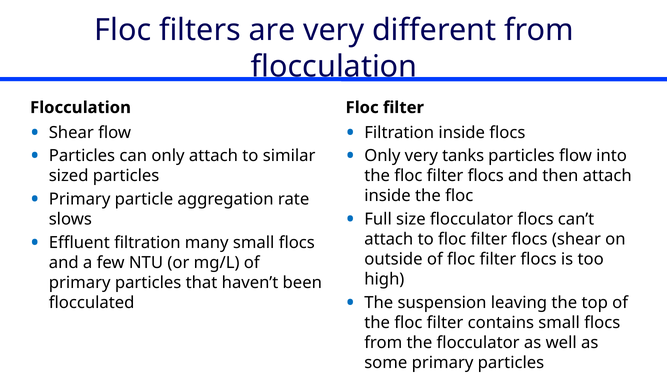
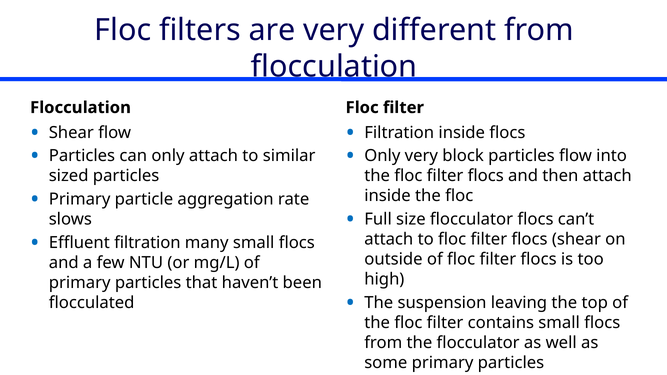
tanks: tanks -> block
